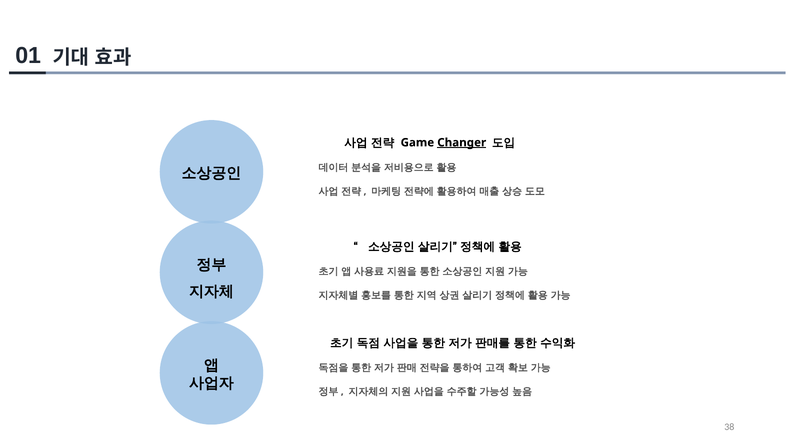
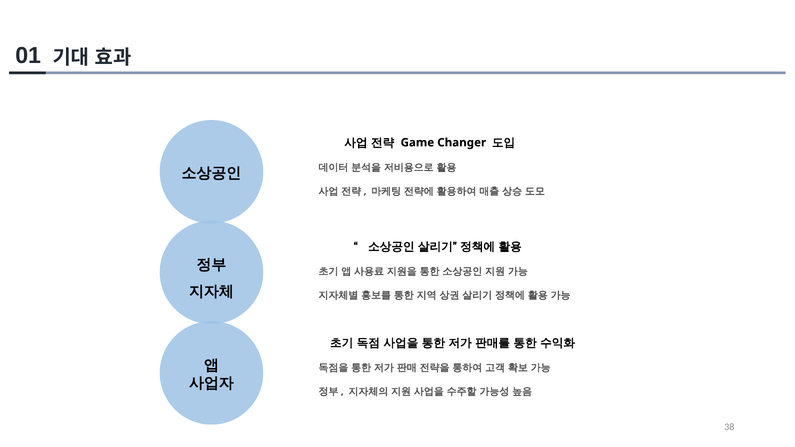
Changer underline: present -> none
